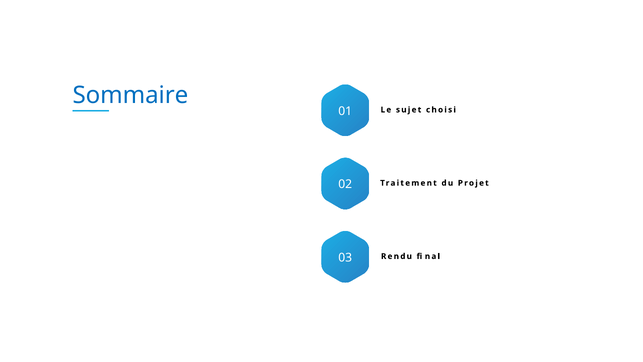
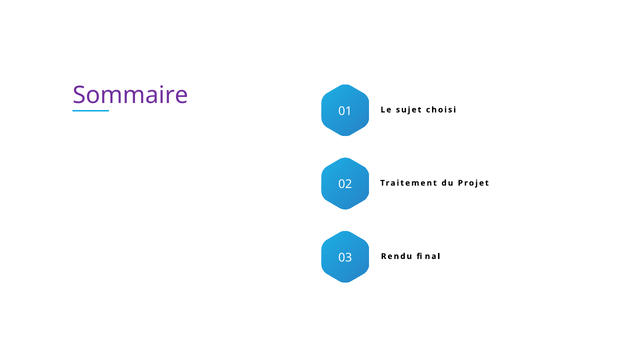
Sommaire colour: blue -> purple
